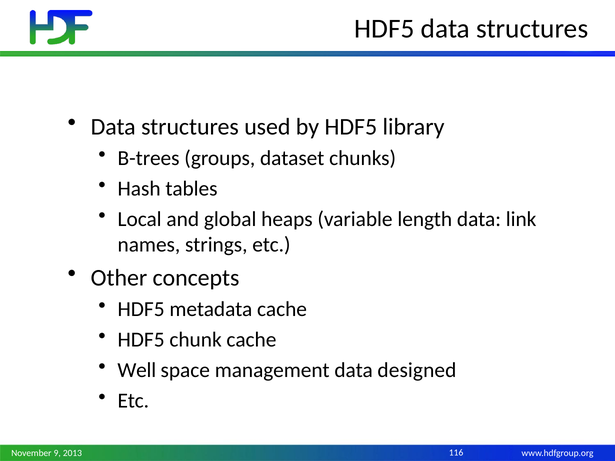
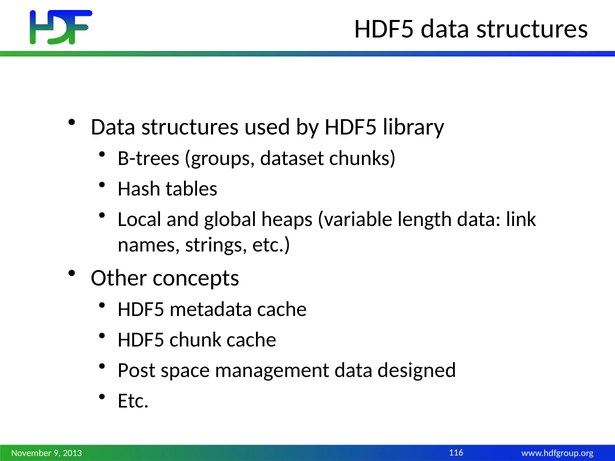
Well: Well -> Post
